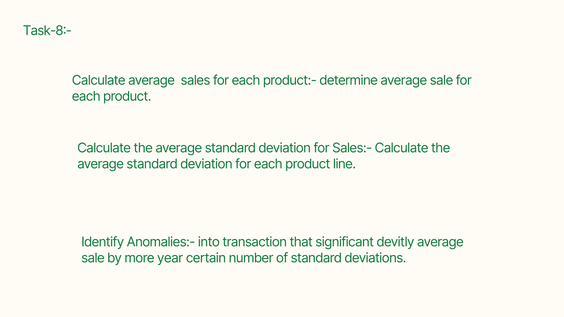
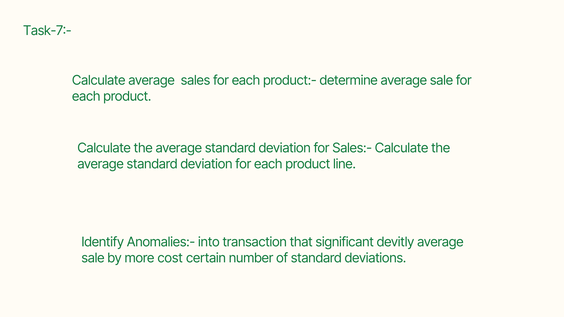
Task-8:-: Task-8:- -> Task-7:-
year: year -> cost
